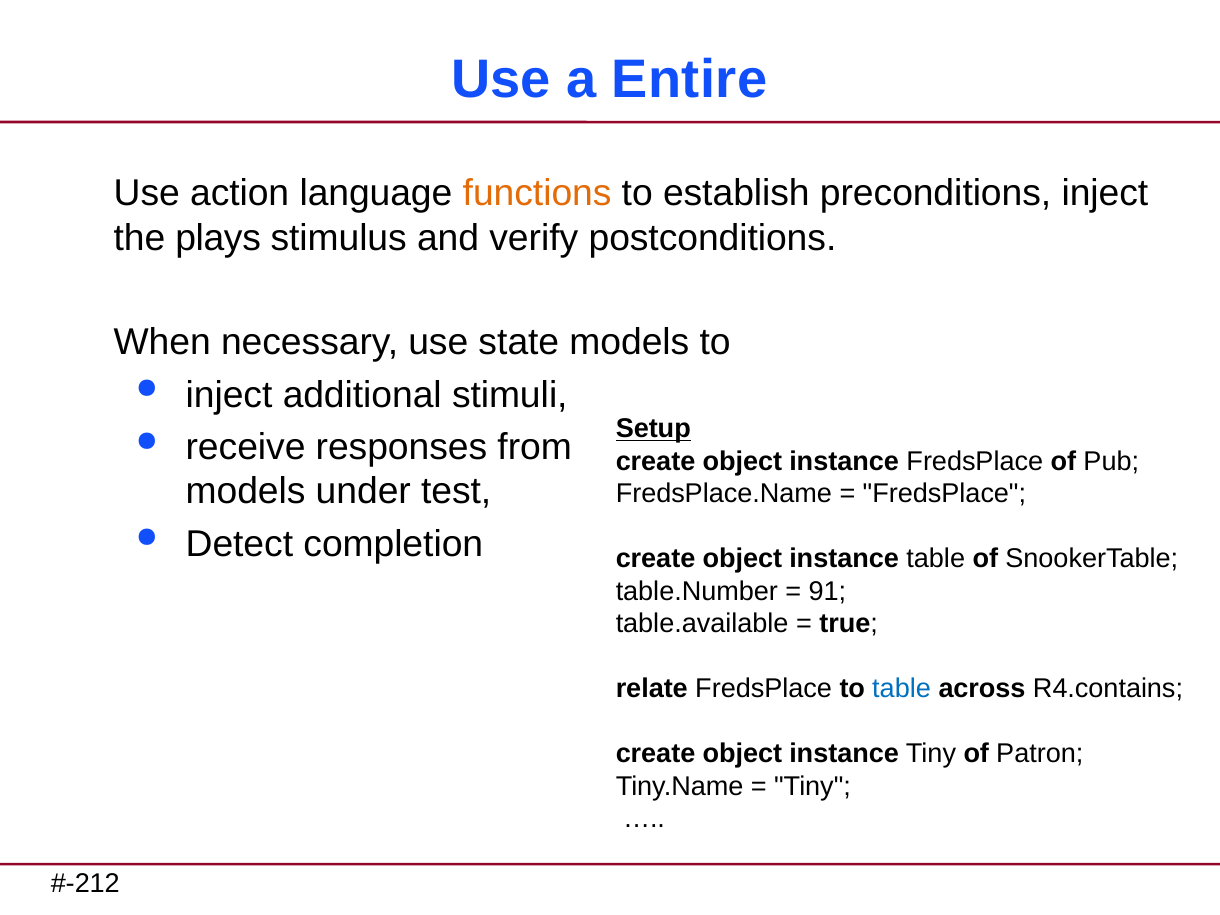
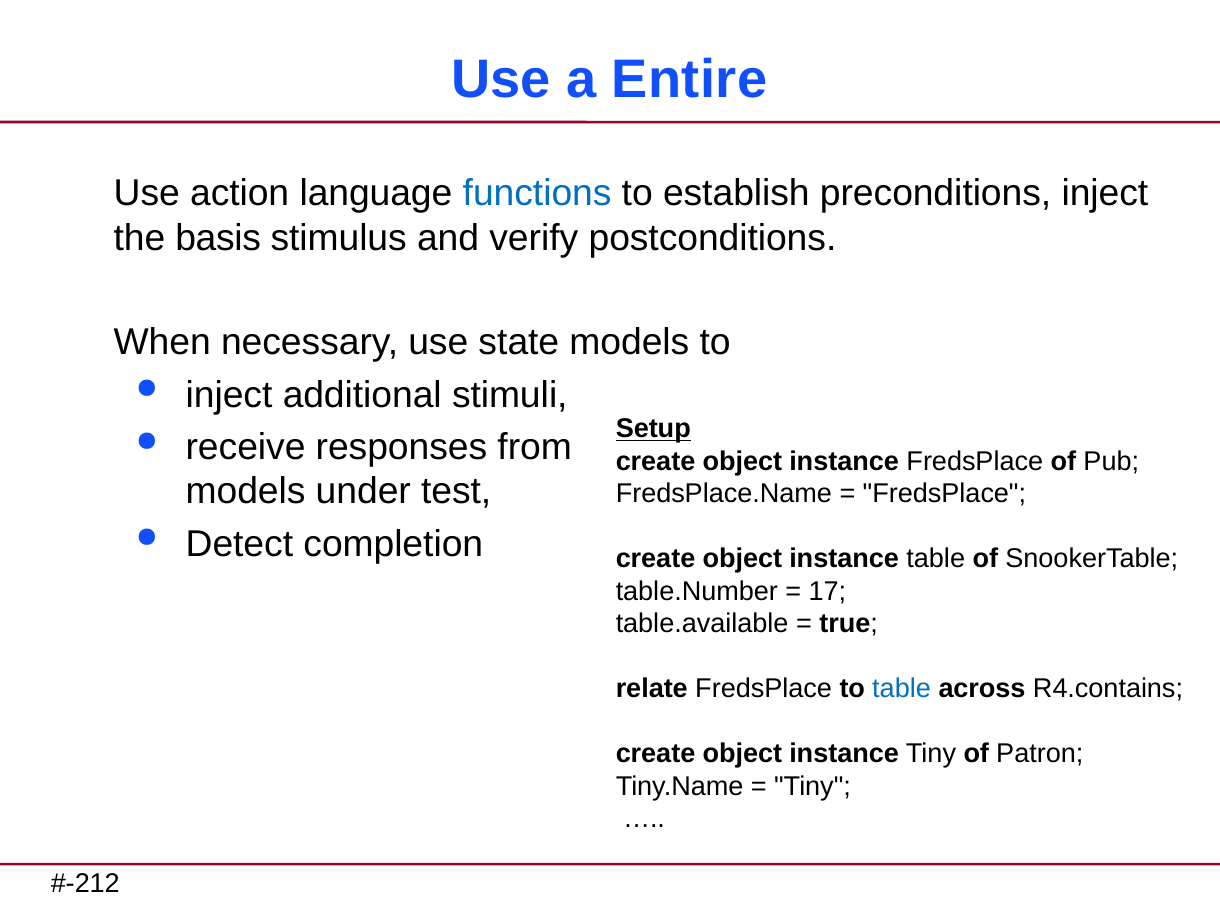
functions colour: orange -> blue
plays: plays -> basis
91: 91 -> 17
